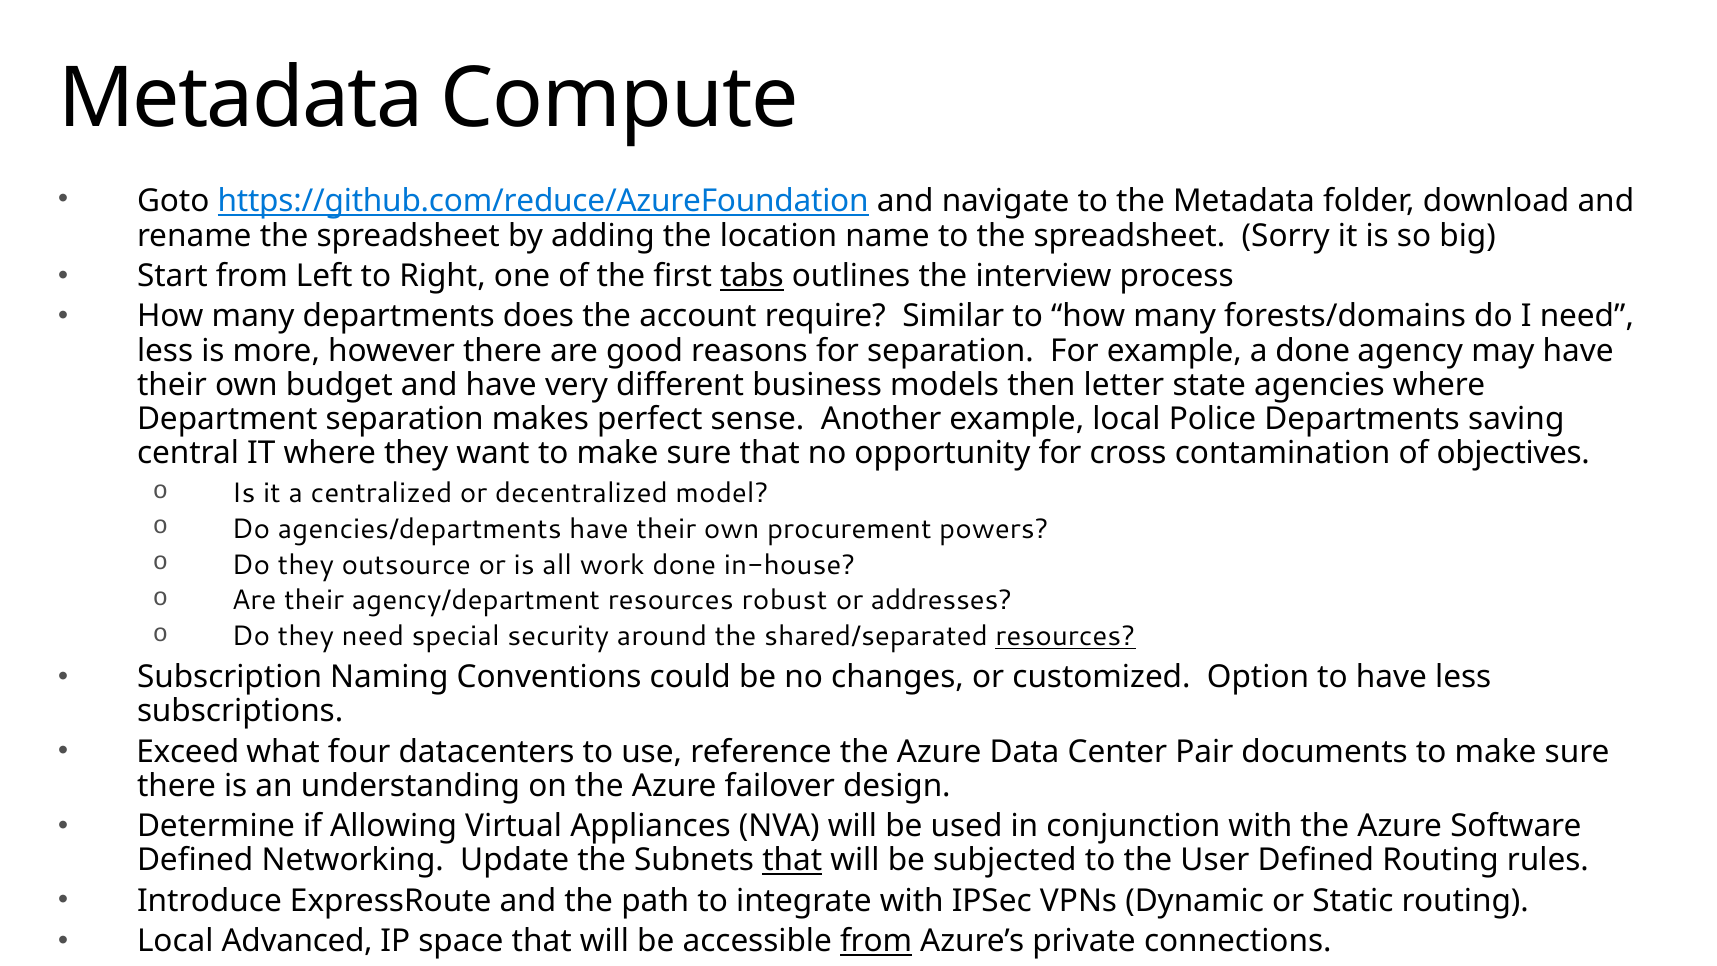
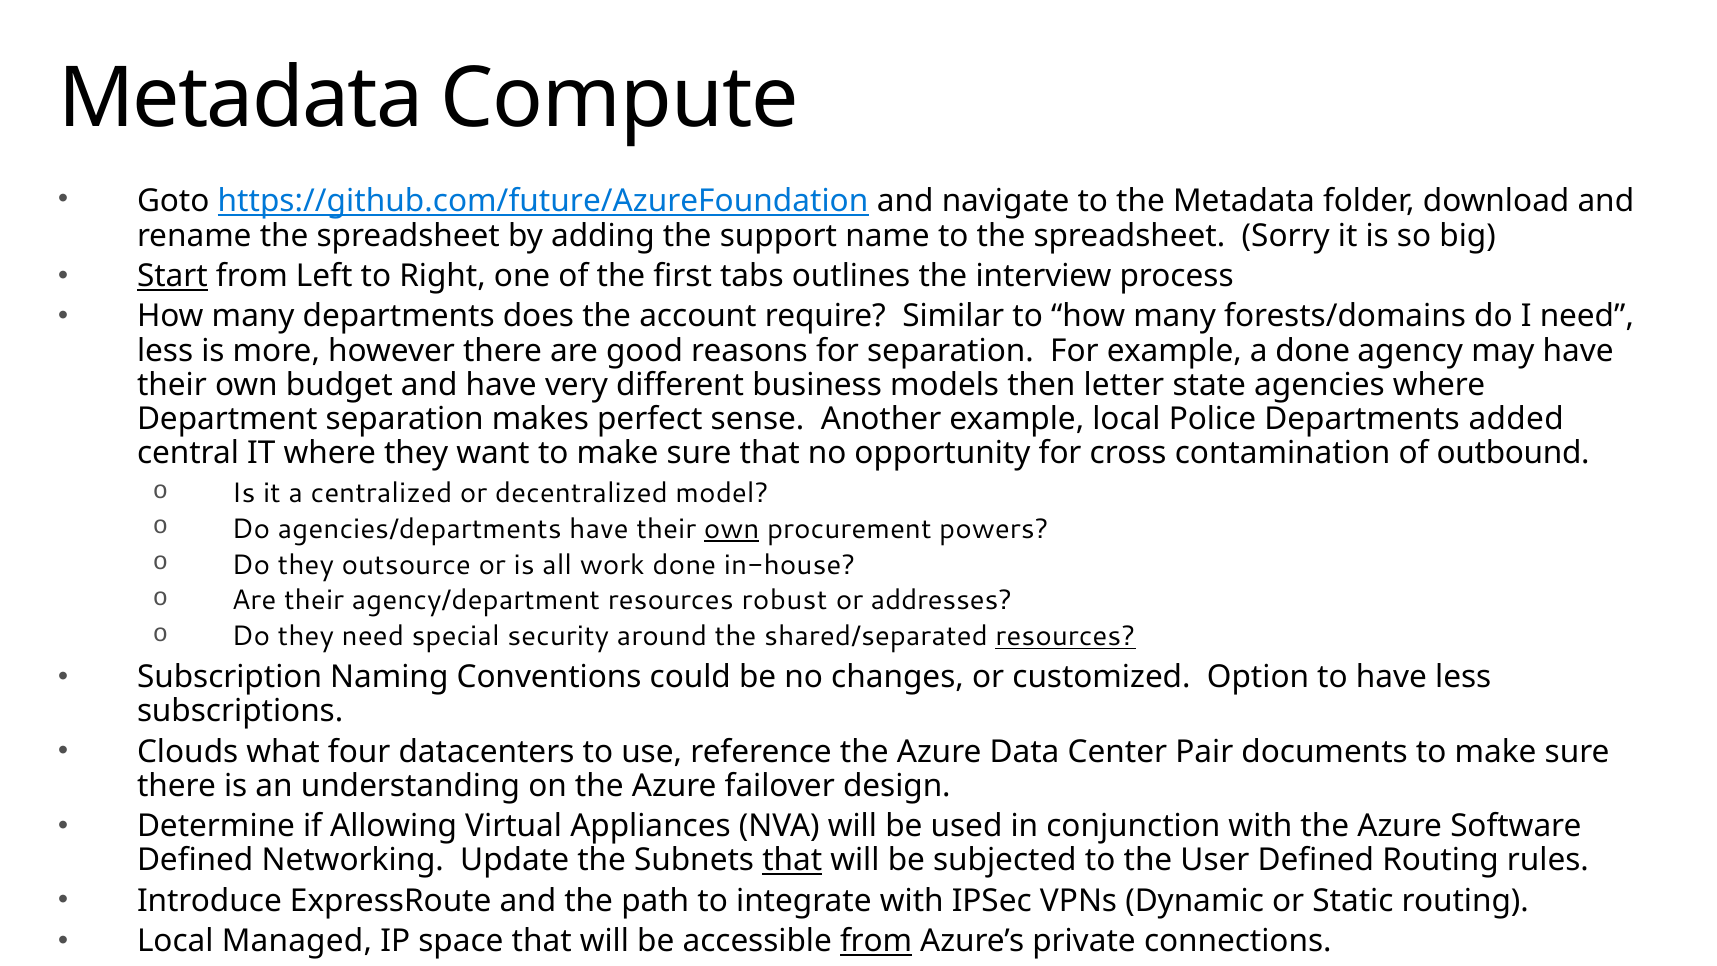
https://github.com/reduce/AzureFoundation: https://github.com/reduce/AzureFoundation -> https://github.com/future/AzureFoundation
location: location -> support
Start underline: none -> present
tabs underline: present -> none
saving: saving -> added
objectives: objectives -> outbound
own at (732, 529) underline: none -> present
Exceed: Exceed -> Clouds
Advanced: Advanced -> Managed
